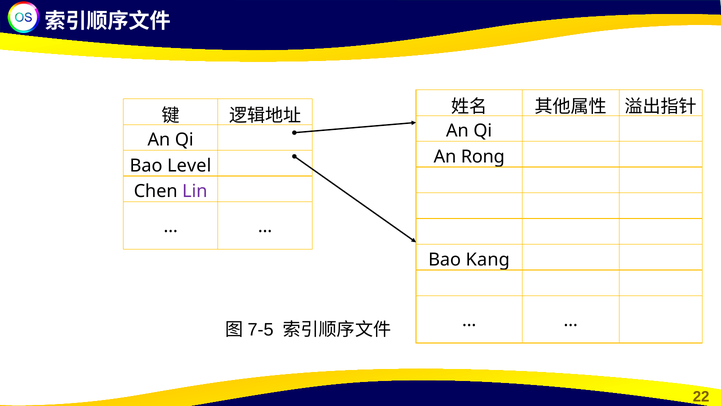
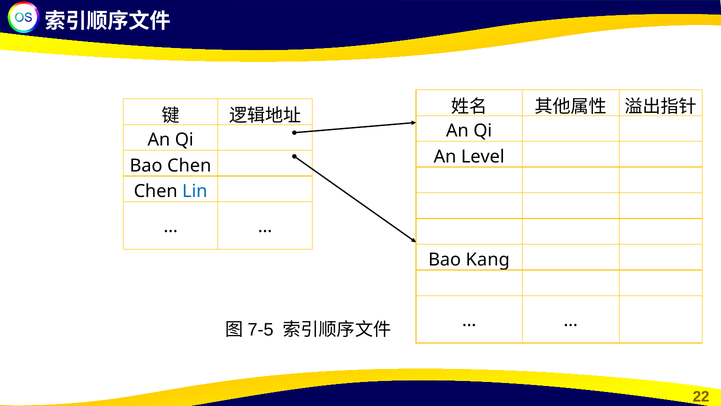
Rong: Rong -> Level
Bao Level: Level -> Chen
Lin colour: purple -> blue
